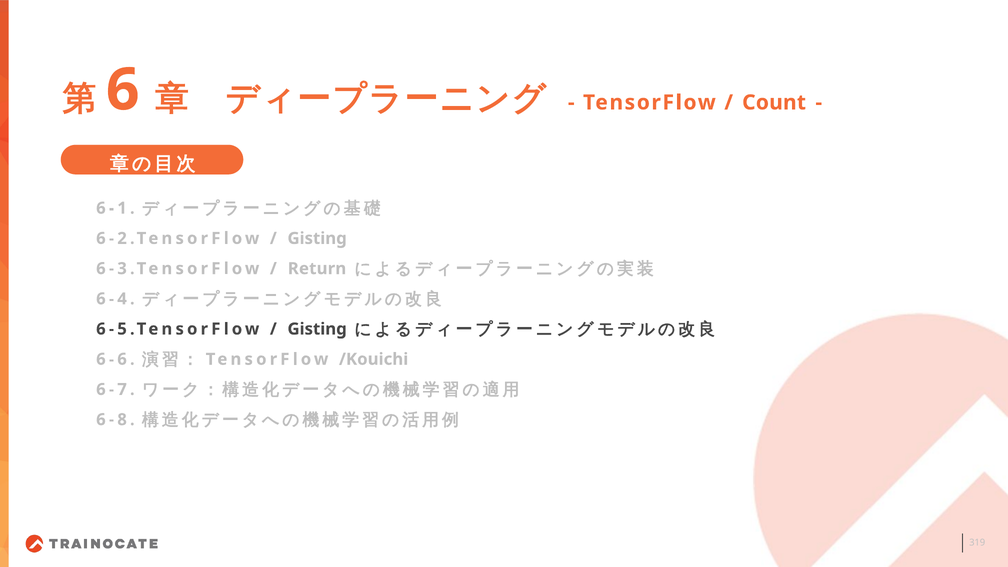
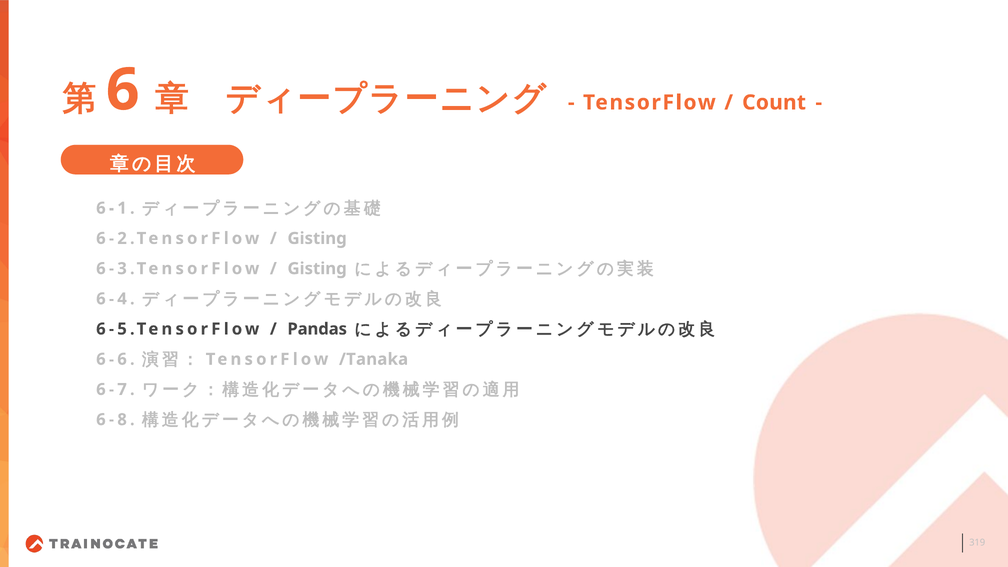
Return at (317, 269): Return -> Gisting
Gisting at (317, 329): Gisting -> Pandas
/Kouichi: /Kouichi -> /Tanaka
